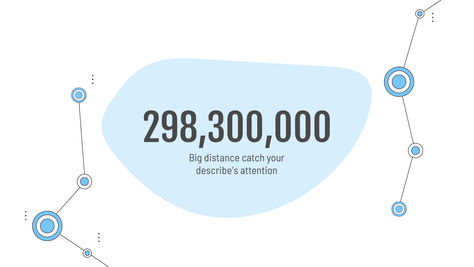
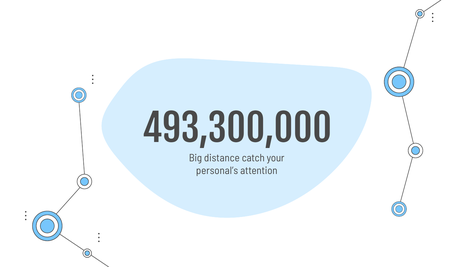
298,300,000: 298,300,000 -> 493,300,000
describe’s: describe’s -> personal’s
